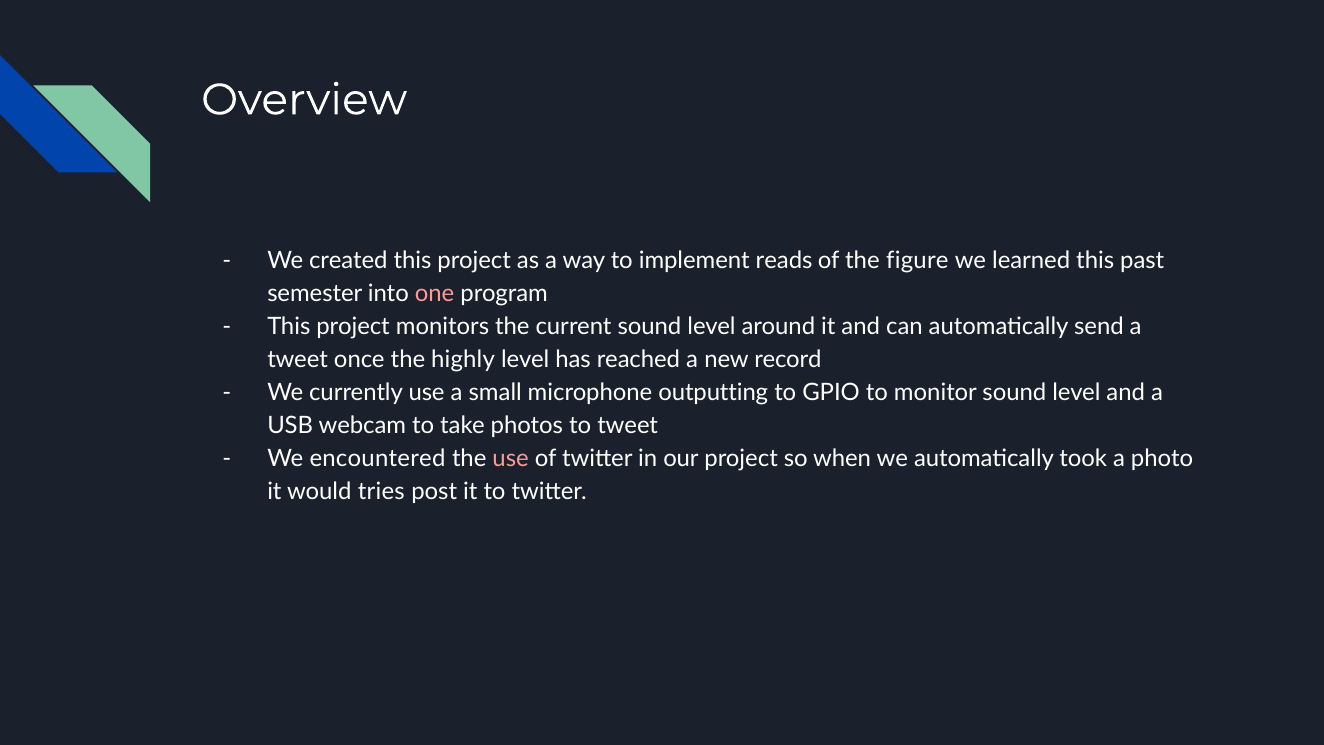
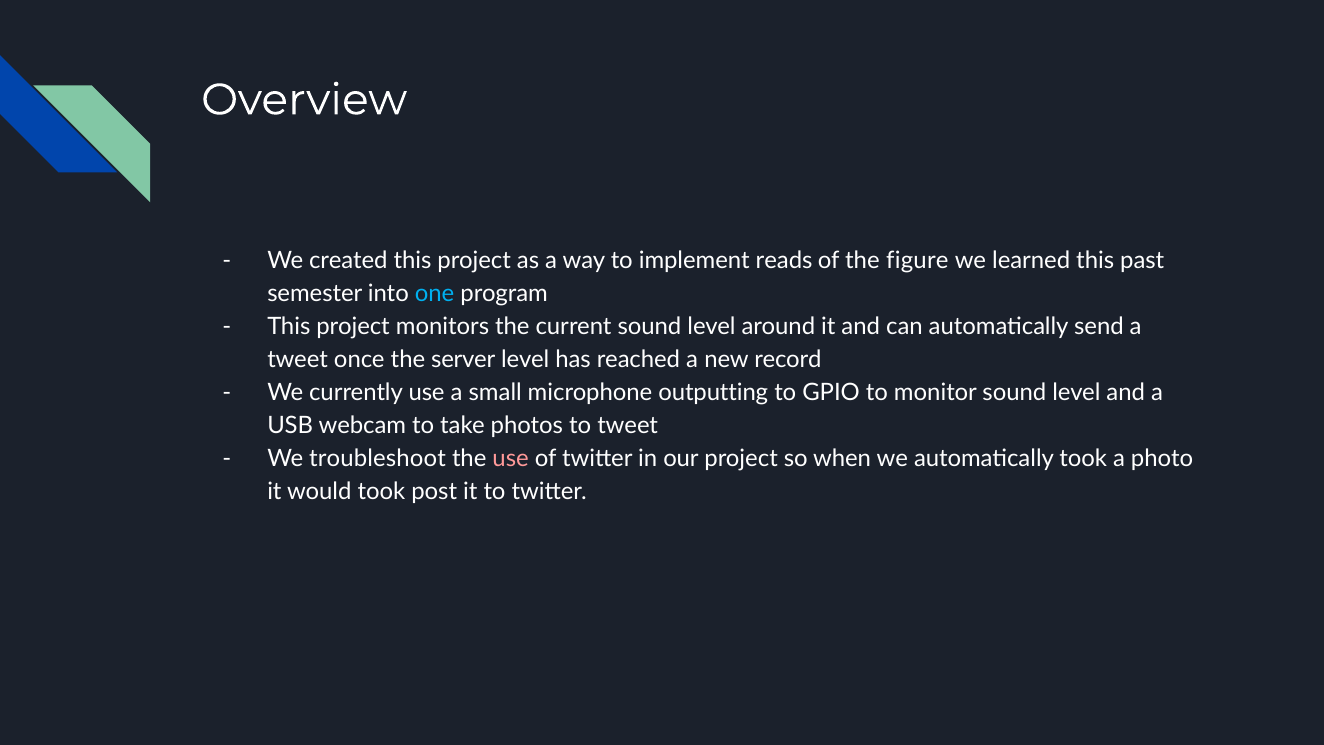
one colour: pink -> light blue
highly: highly -> server
encountered: encountered -> troubleshoot
would tries: tries -> took
